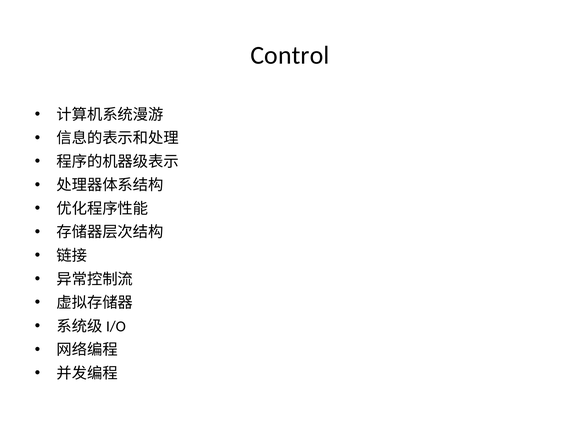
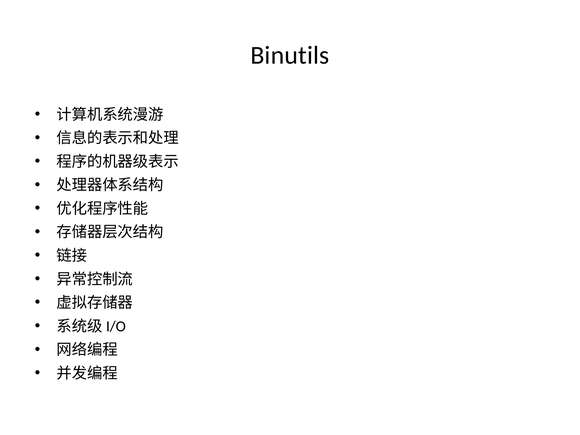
Control: Control -> Binutils
